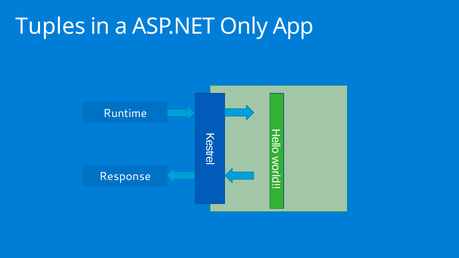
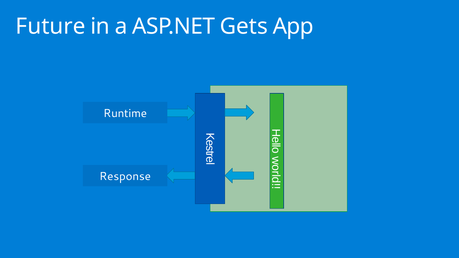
Tuples: Tuples -> Future
Only: Only -> Gets
